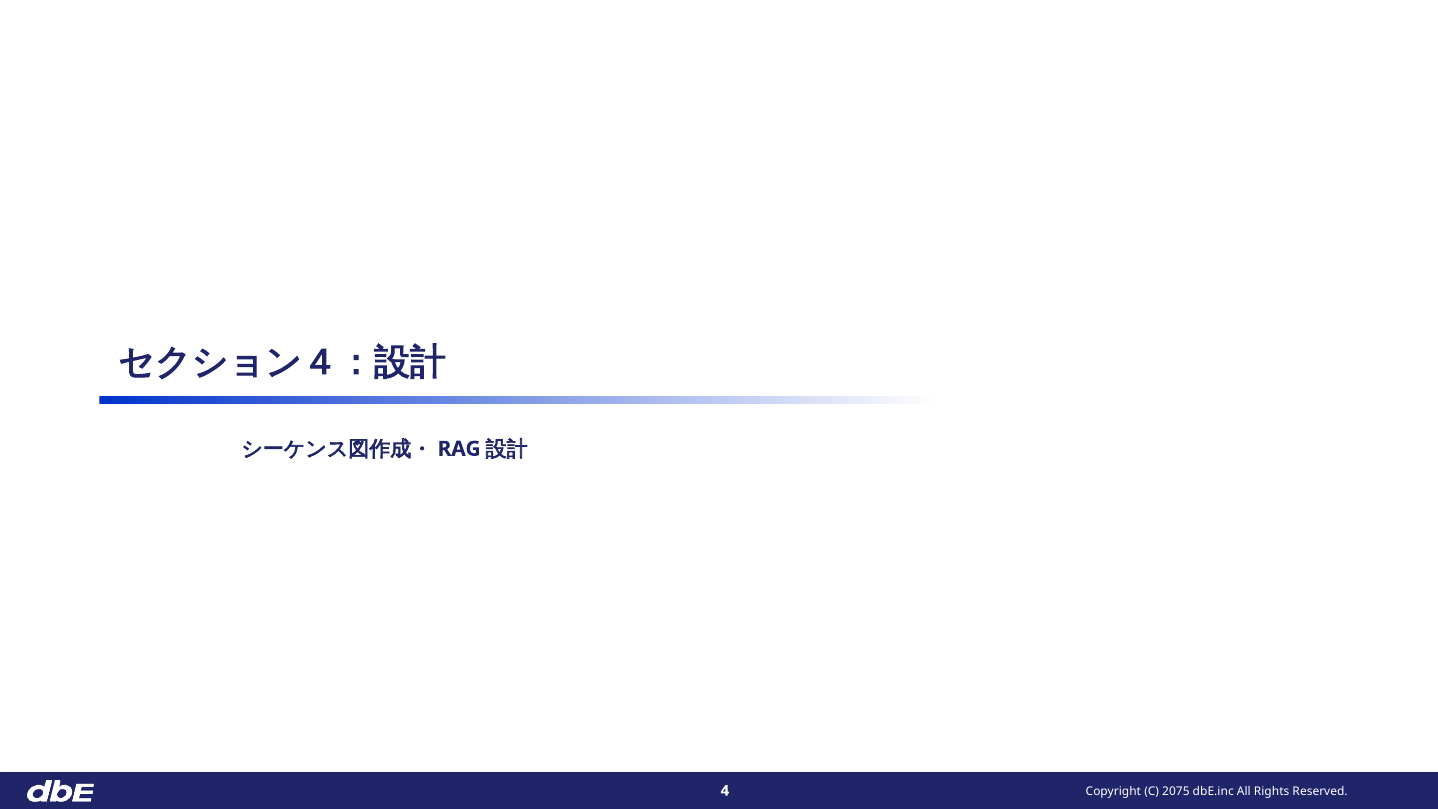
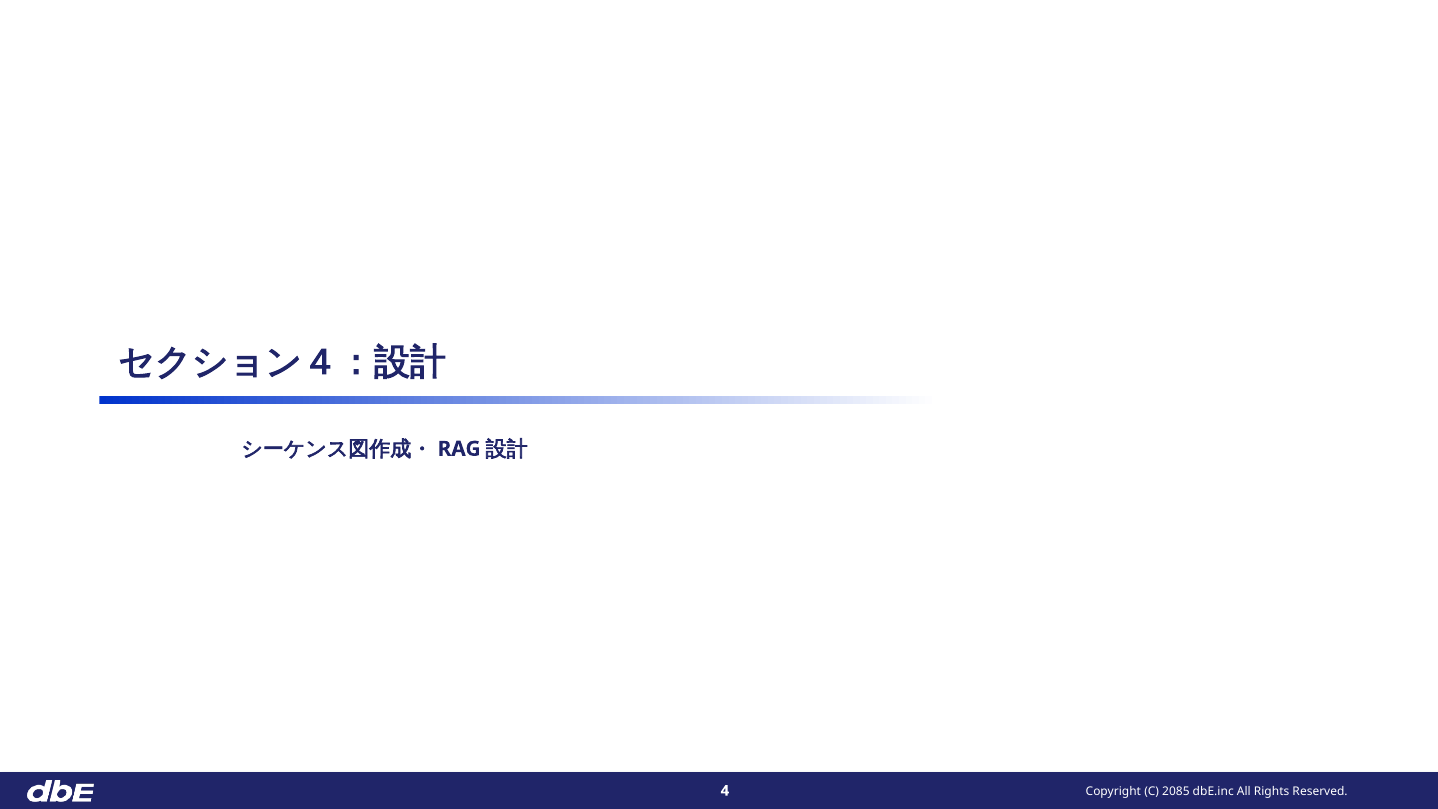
2075: 2075 -> 2085
